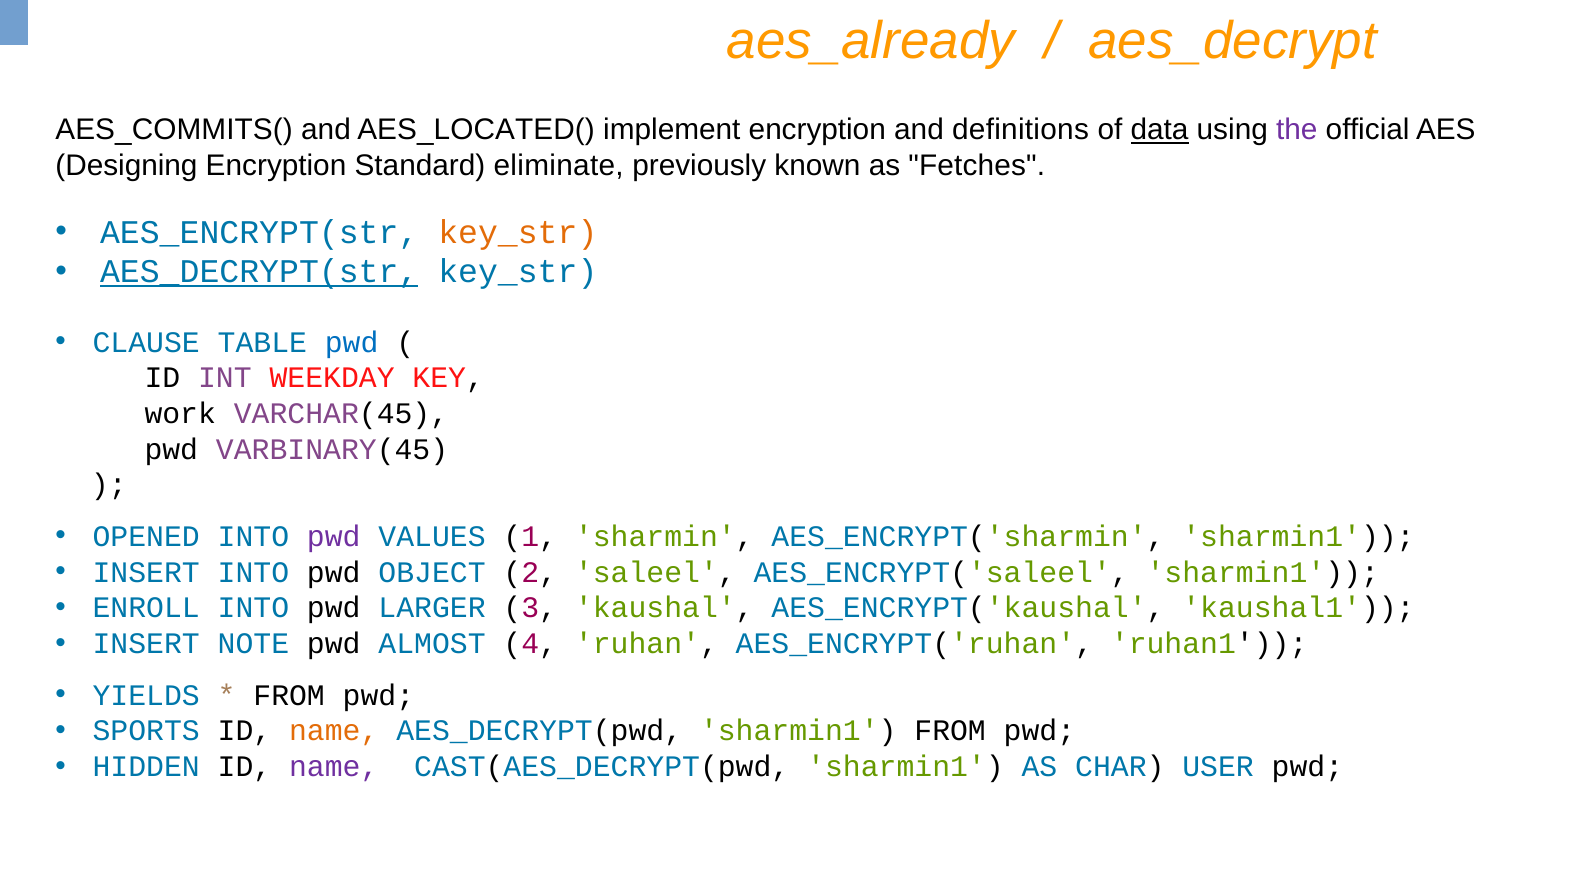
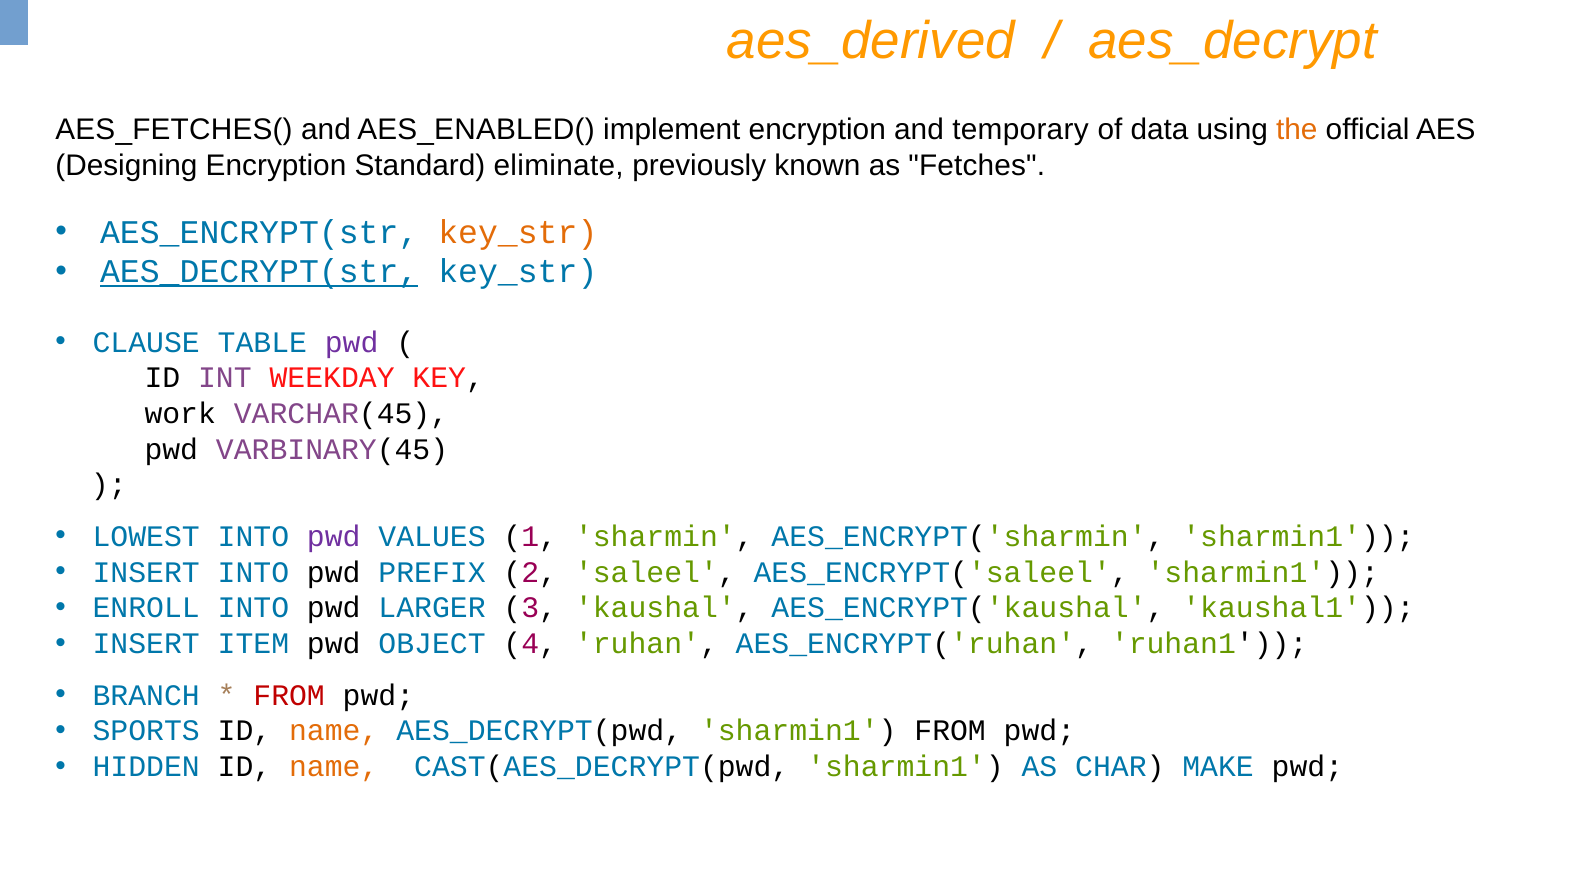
aes_already: aes_already -> aes_derived
AES_COMMITS(: AES_COMMITS( -> AES_FETCHES(
AES_LOCATED(: AES_LOCATED( -> AES_ENABLED(
definitions: definitions -> temporary
data underline: present -> none
the colour: purple -> orange
pwd at (352, 342) colour: blue -> purple
OPENED: OPENED -> LOWEST
OBJECT: OBJECT -> PREFIX
NOTE: NOTE -> ITEM
ALMOST: ALMOST -> OBJECT
YIELDS: YIELDS -> BRANCH
FROM at (289, 696) colour: black -> red
name at (334, 767) colour: purple -> orange
USER: USER -> MAKE
